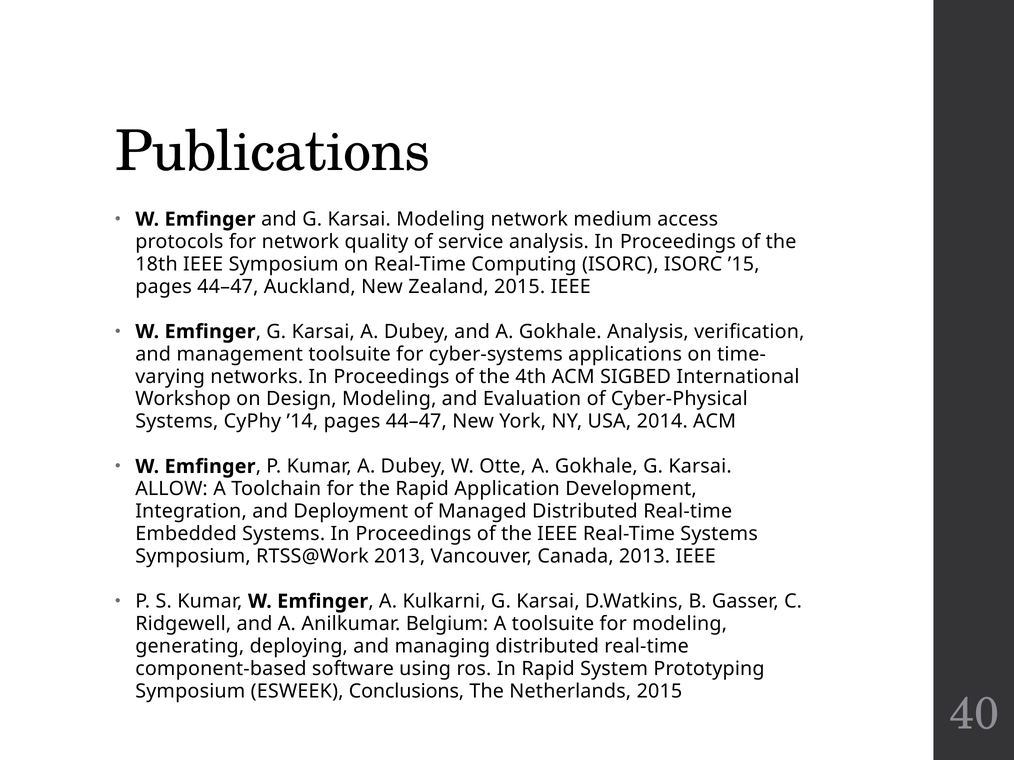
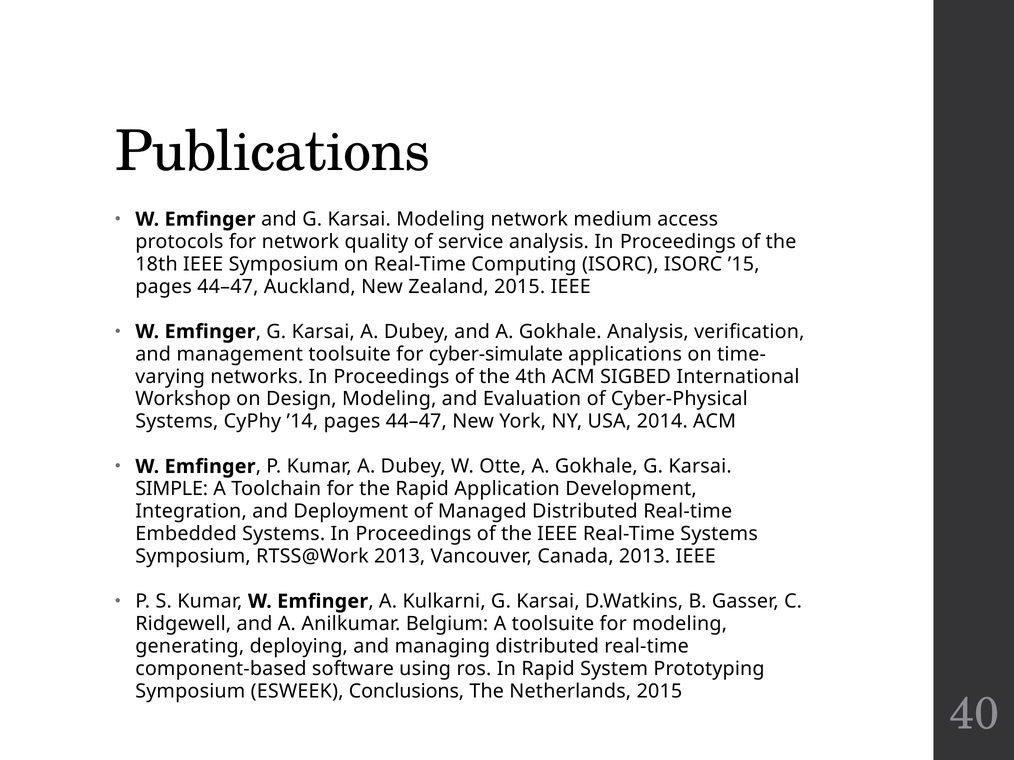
cyber-systems: cyber-systems -> cyber-simulate
ALLOW: ALLOW -> SIMPLE
